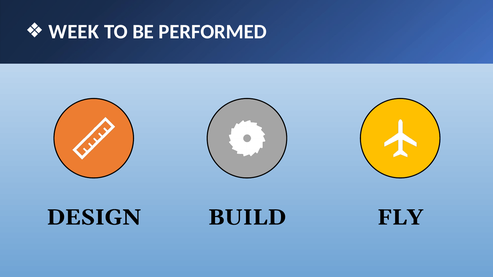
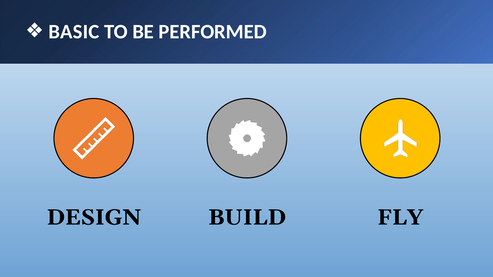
WEEK: WEEK -> BASIC
